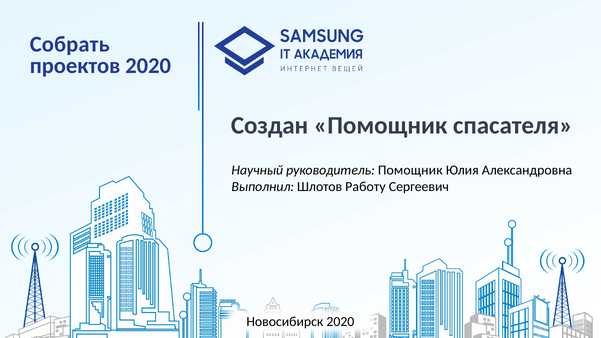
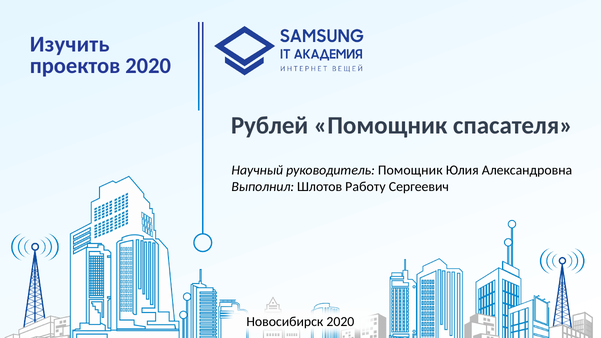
Собрать: Собрать -> Изучить
Создан: Создан -> Рублей
